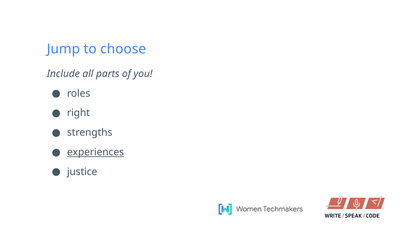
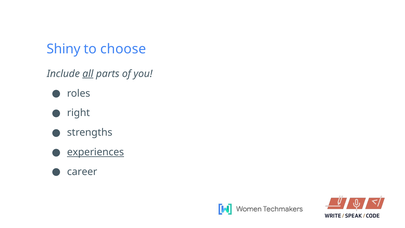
Jump: Jump -> Shiny
all underline: none -> present
justice: justice -> career
